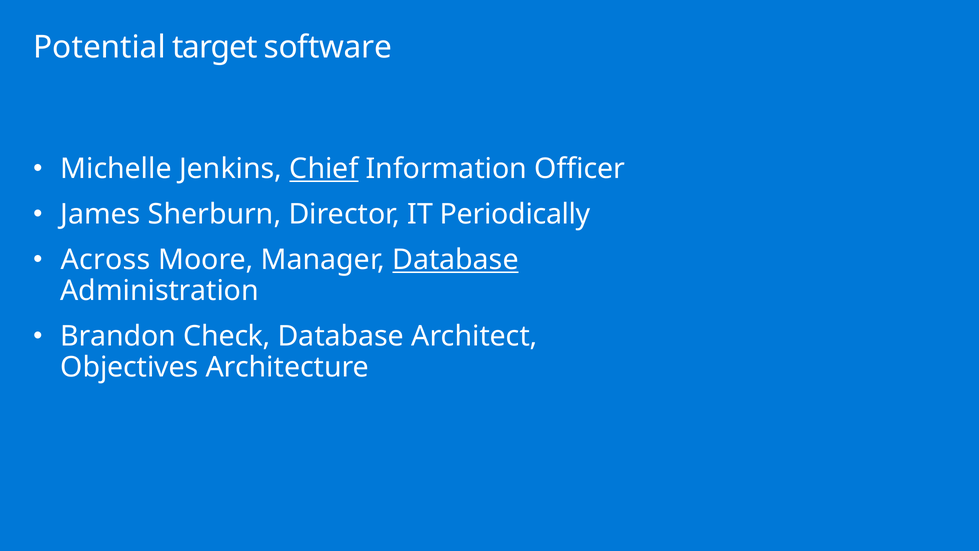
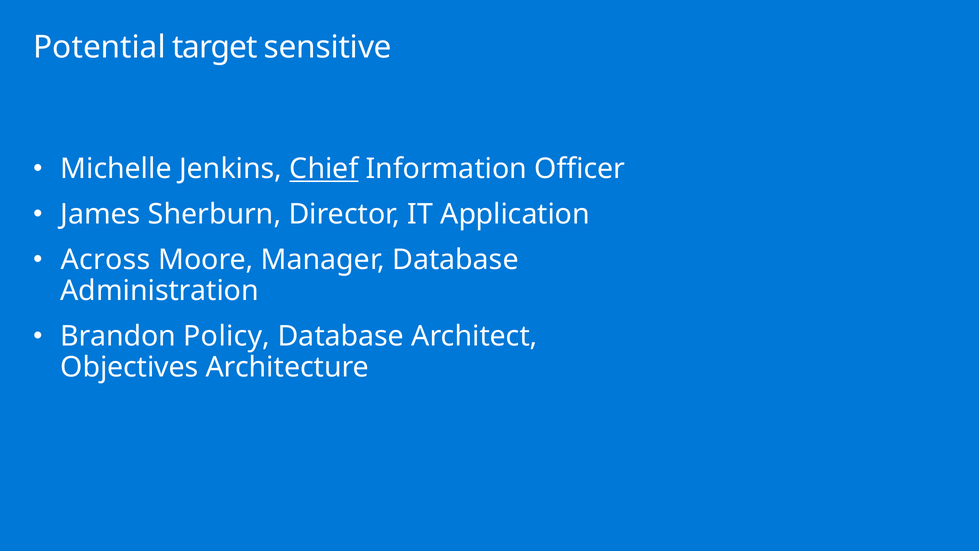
software: software -> sensitive
Periodically: Periodically -> Application
Database at (455, 260) underline: present -> none
Check: Check -> Policy
